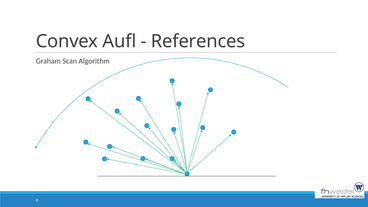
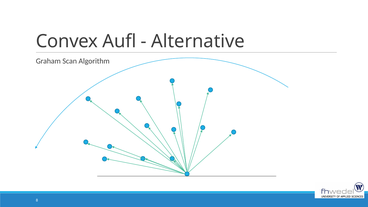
References: References -> Alternative
